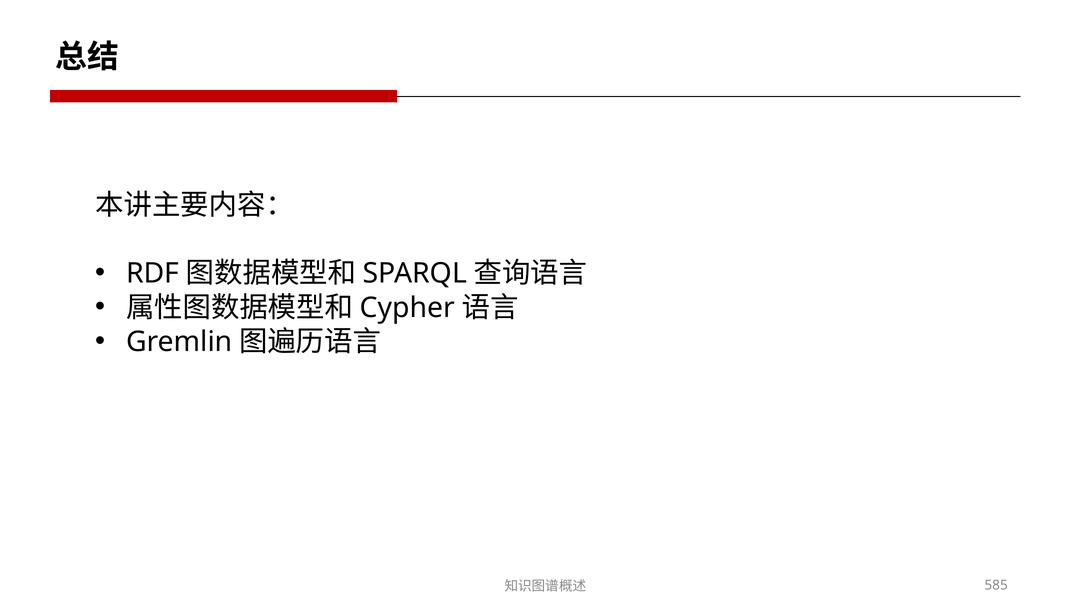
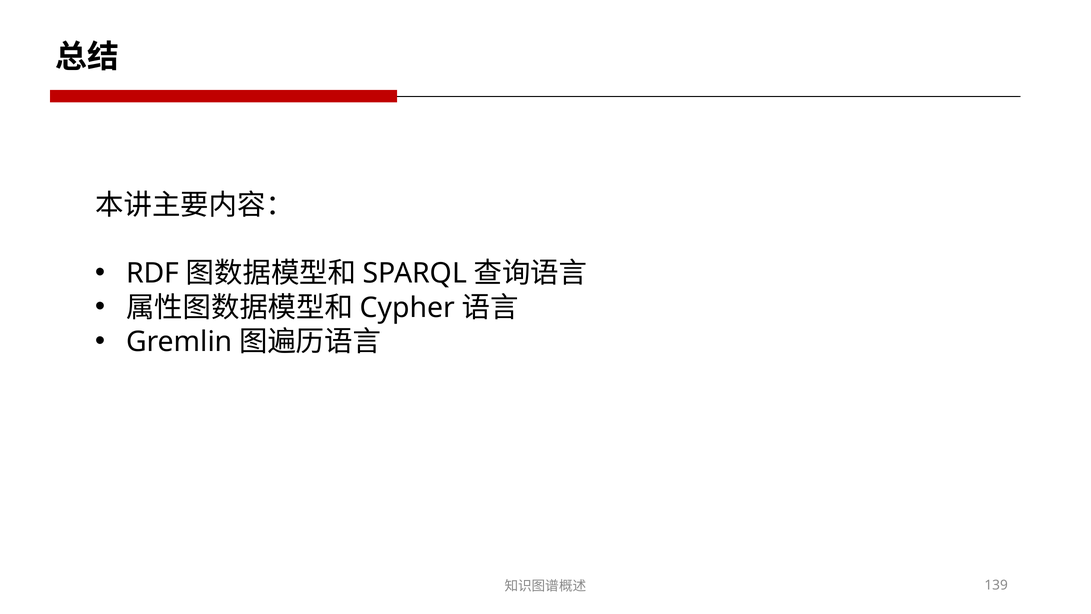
585: 585 -> 139
